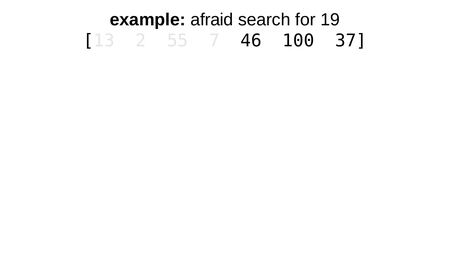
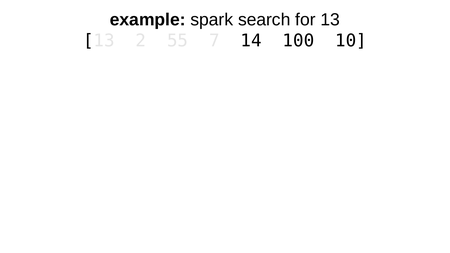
afraid: afraid -> spark
for 19: 19 -> 13
46: 46 -> 14
37: 37 -> 10
